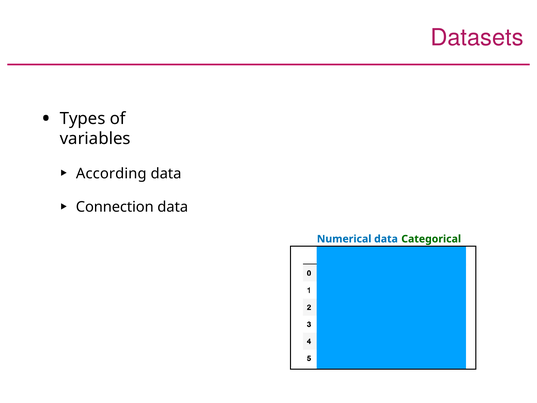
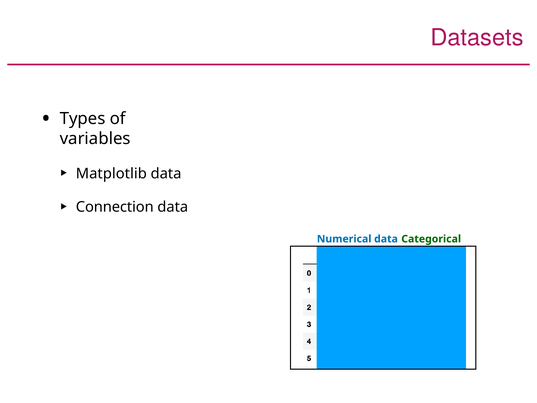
According: According -> Matplotlib
